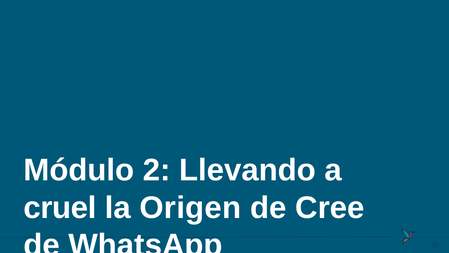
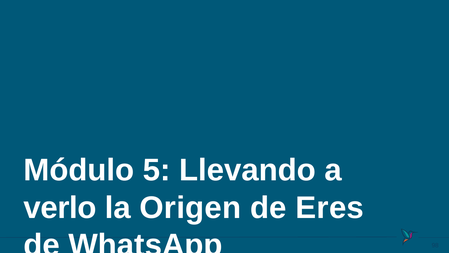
2: 2 -> 5
cruel: cruel -> verlo
Cree: Cree -> Eres
